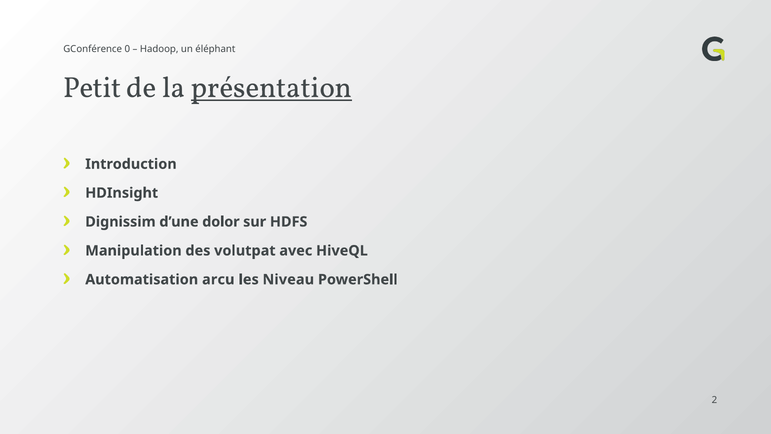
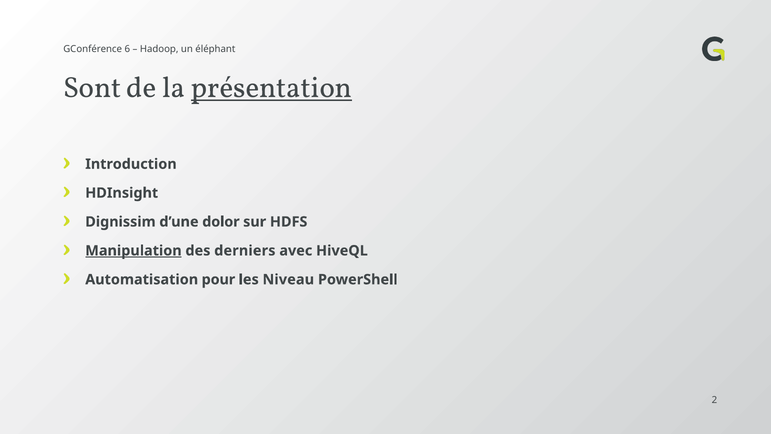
0: 0 -> 6
Petit: Petit -> Sont
Manipulation underline: none -> present
volutpat: volutpat -> derniers
arcu: arcu -> pour
